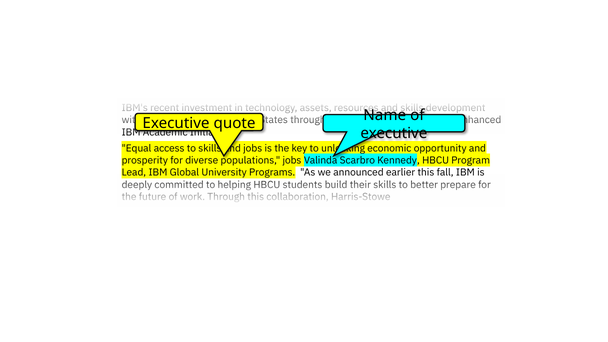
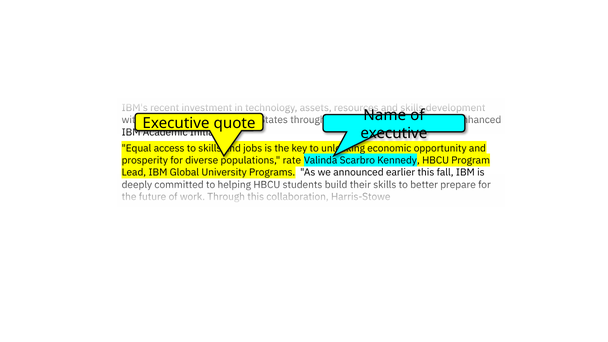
jobs at (292, 160): jobs -> rate
